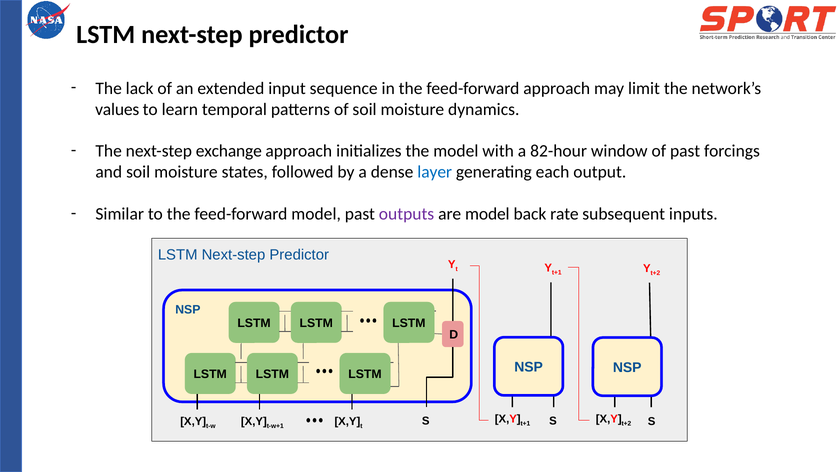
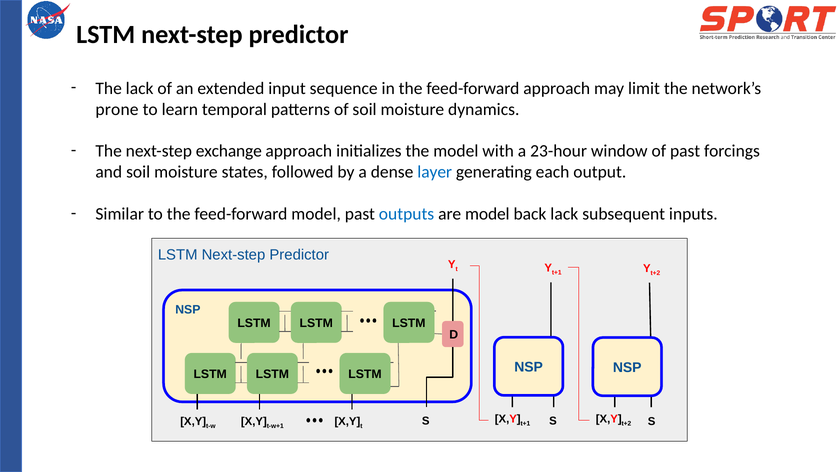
values: values -> prone
82-hour: 82-hour -> 23-hour
outputs colour: purple -> blue
back rate: rate -> lack
